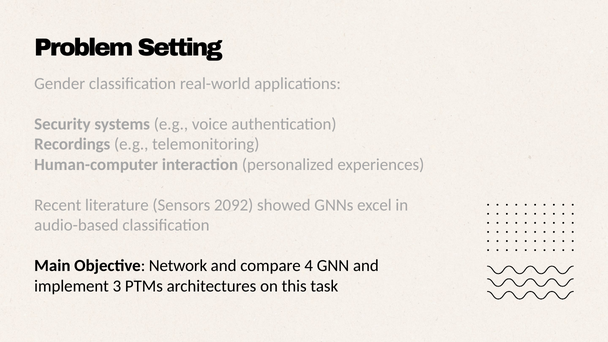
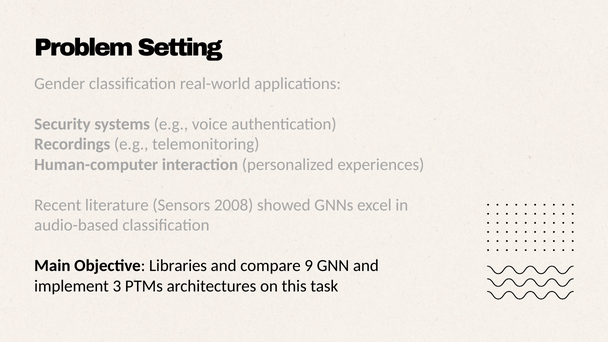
2092: 2092 -> 2008
Network: Network -> Libraries
4: 4 -> 9
